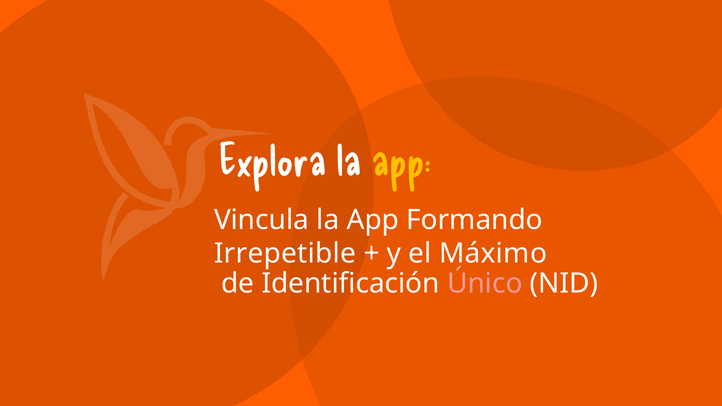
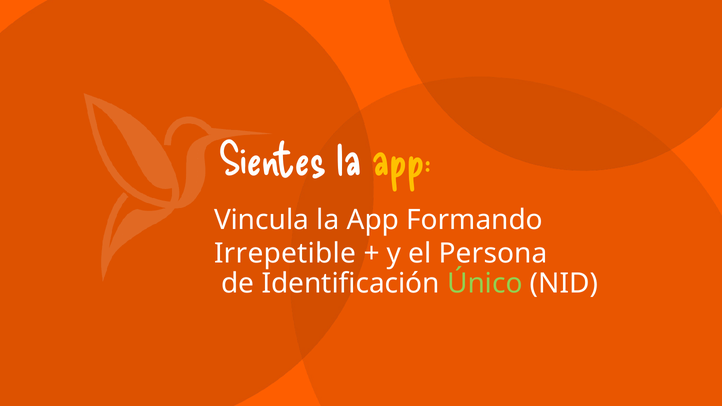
Explora: Explora -> Sientes
Máximo: Máximo -> Persona
Único colour: pink -> light green
